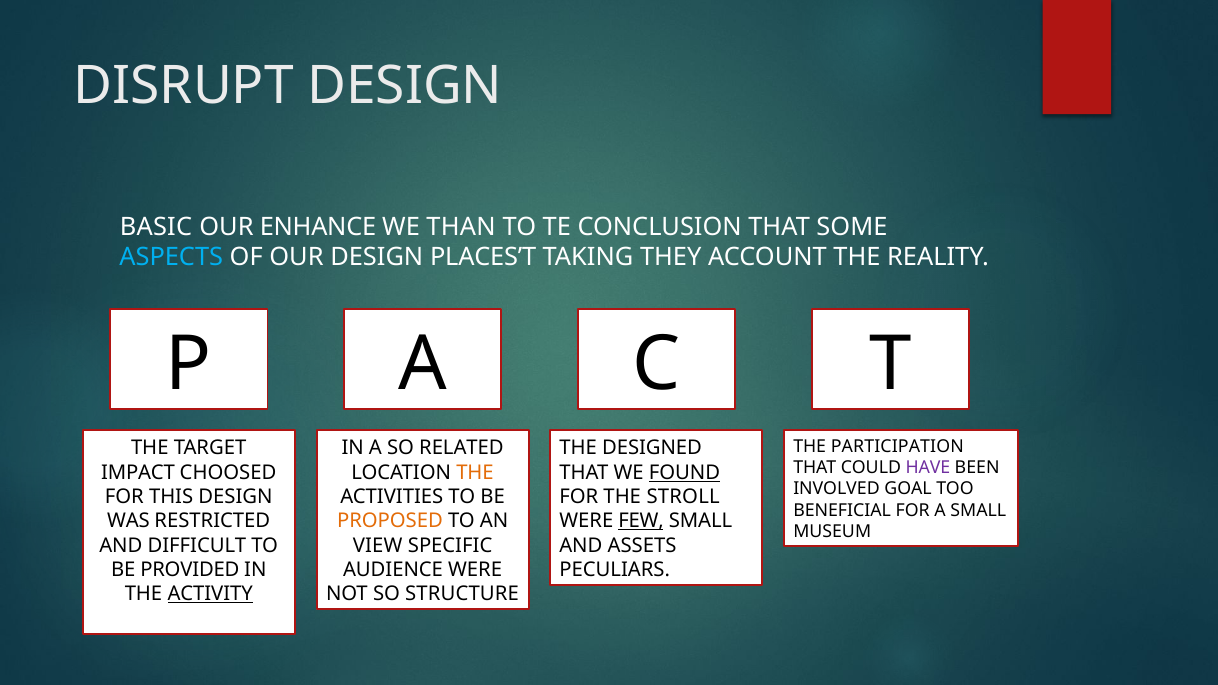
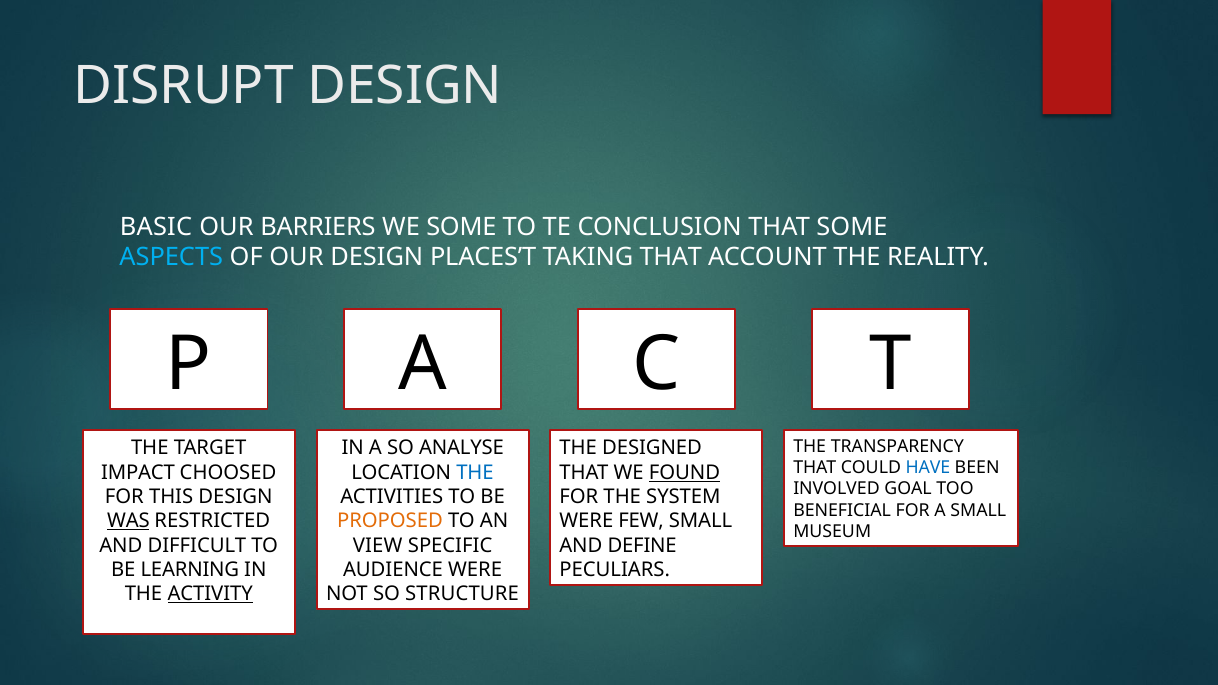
ENHANCE: ENHANCE -> BARRIERS
WE THAN: THAN -> SOME
TAKING THEY: THEY -> THAT
PARTICIPATION: PARTICIPATION -> TRANSPARENCY
RELATED: RELATED -> ANALYSE
HAVE colour: purple -> blue
THE at (475, 473) colour: orange -> blue
STROLL: STROLL -> SYSTEM
WAS underline: none -> present
FEW underline: present -> none
ASSETS: ASSETS -> DEFINE
PROVIDED: PROVIDED -> LEARNING
